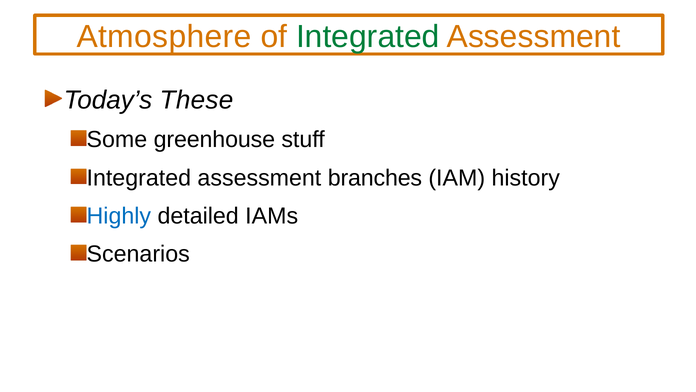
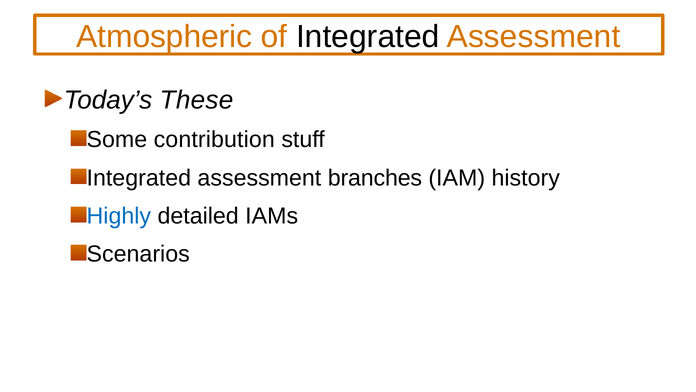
Atmosphere: Atmosphere -> Atmospheric
Integrated at (368, 37) colour: green -> black
greenhouse: greenhouse -> contribution
